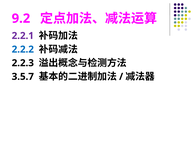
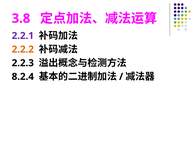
9.2: 9.2 -> 3.8
2.2.2 colour: blue -> orange
3.5.7: 3.5.7 -> 8.2.4
